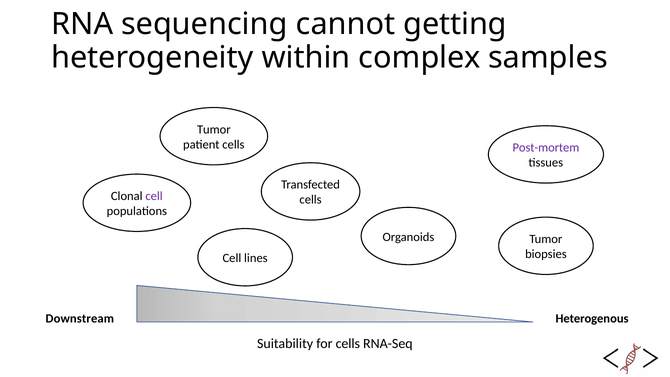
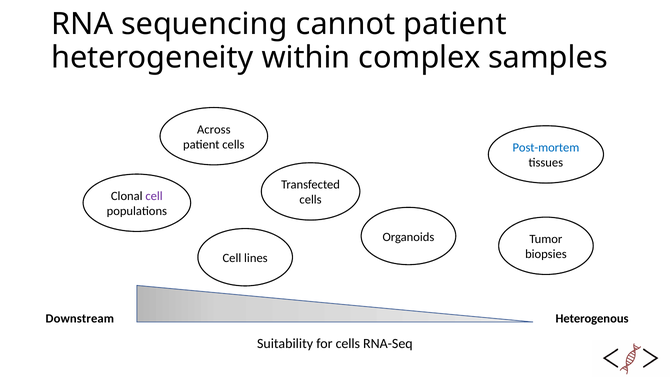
cannot getting: getting -> patient
Tumor at (214, 129): Tumor -> Across
Post-mortem colour: purple -> blue
